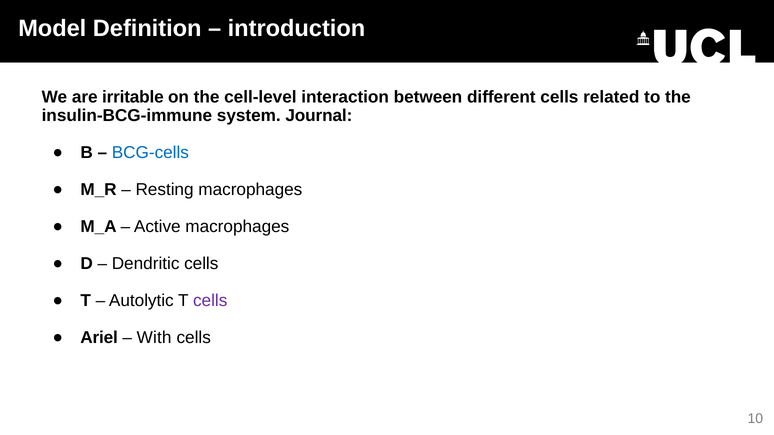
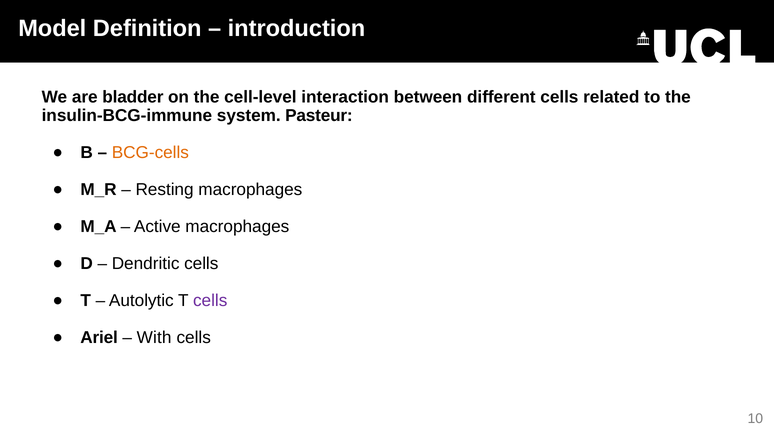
irritable: irritable -> bladder
Journal: Journal -> Pasteur
BCG-cells colour: blue -> orange
